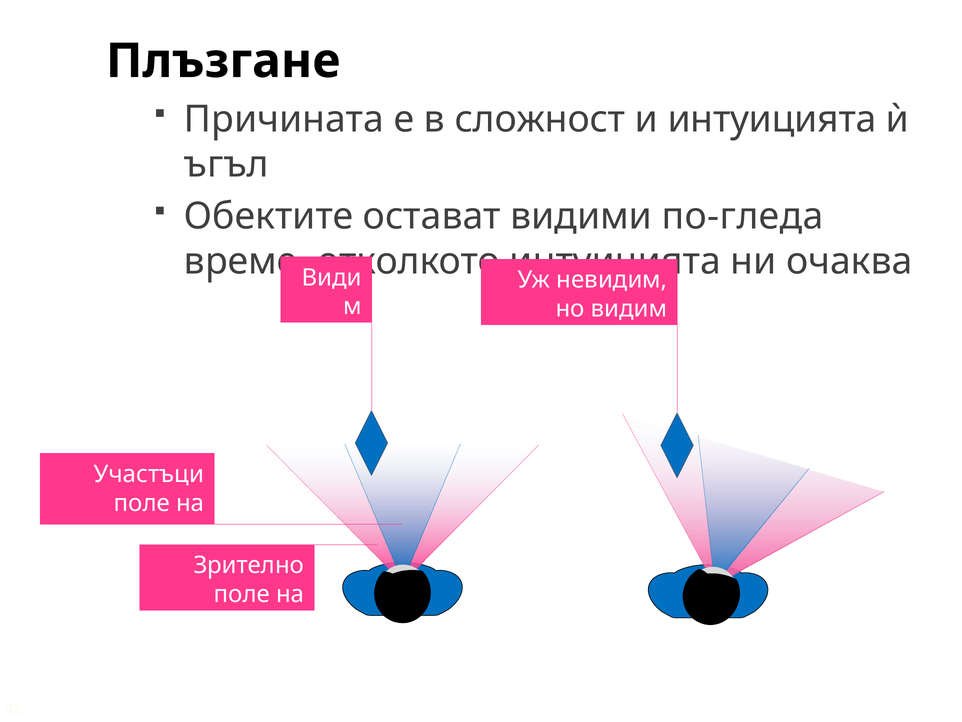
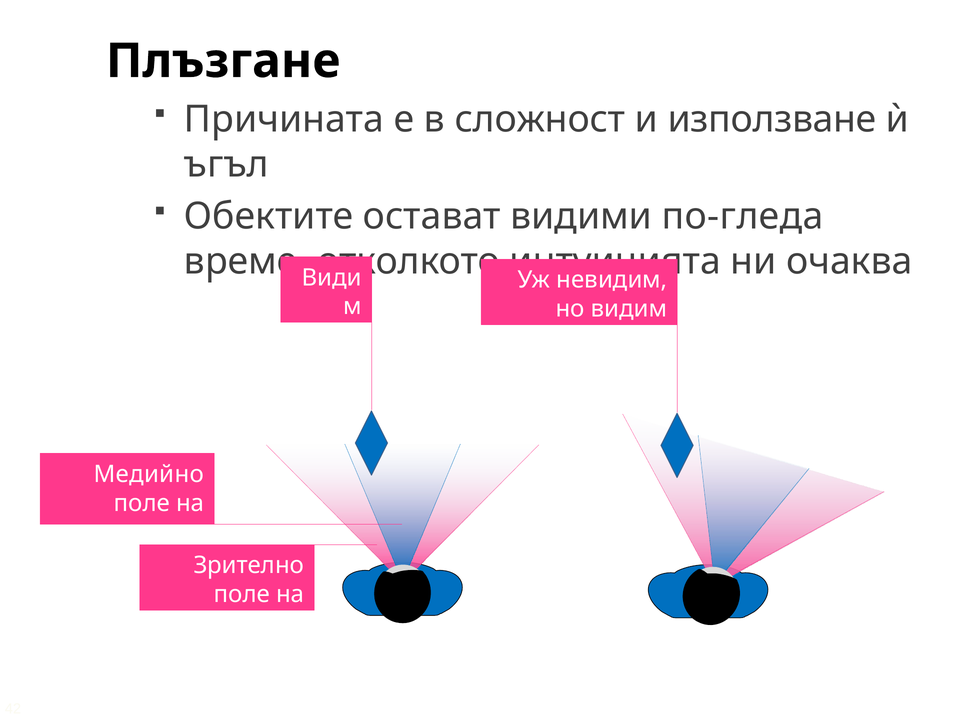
и интуицията: интуицията -> използване
Участъци: Участъци -> Медийно
